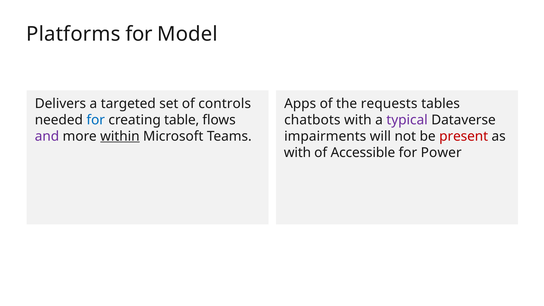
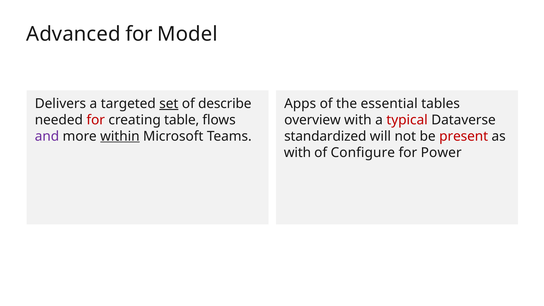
Platforms: Platforms -> Advanced
set underline: none -> present
controls: controls -> describe
requests: requests -> essential
for at (96, 120) colour: blue -> red
chatbots: chatbots -> overview
typical colour: purple -> red
impairments: impairments -> standardized
Accessible: Accessible -> Configure
